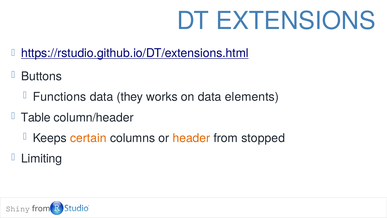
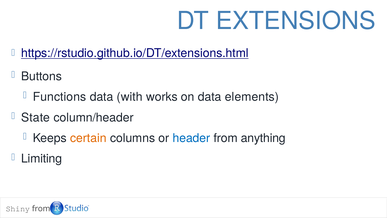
they: they -> with
Table: Table -> State
header colour: orange -> blue
stopped: stopped -> anything
